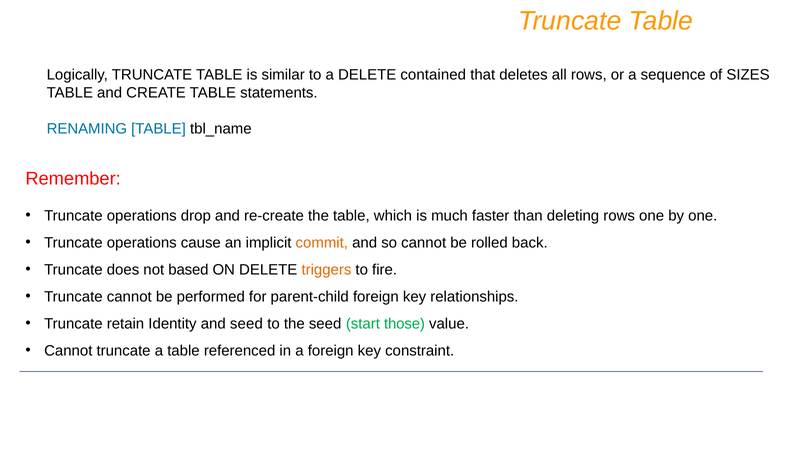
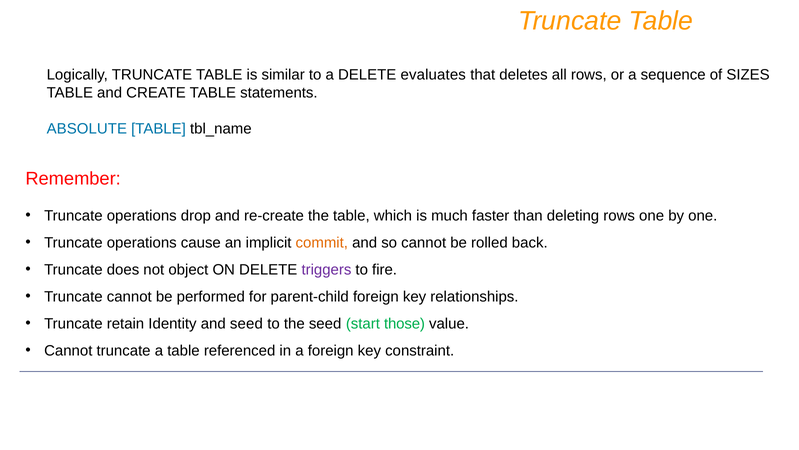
contained: contained -> evaluates
RENAMING: RENAMING -> ABSOLUTE
based: based -> object
triggers colour: orange -> purple
